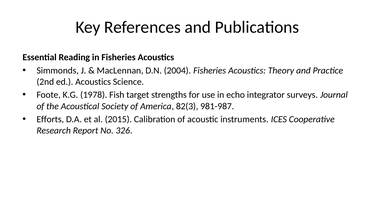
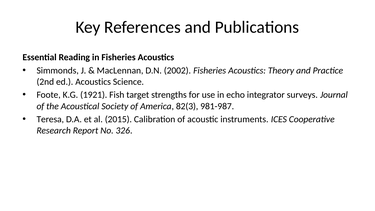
2004: 2004 -> 2002
1978: 1978 -> 1921
Efforts: Efforts -> Teresa
